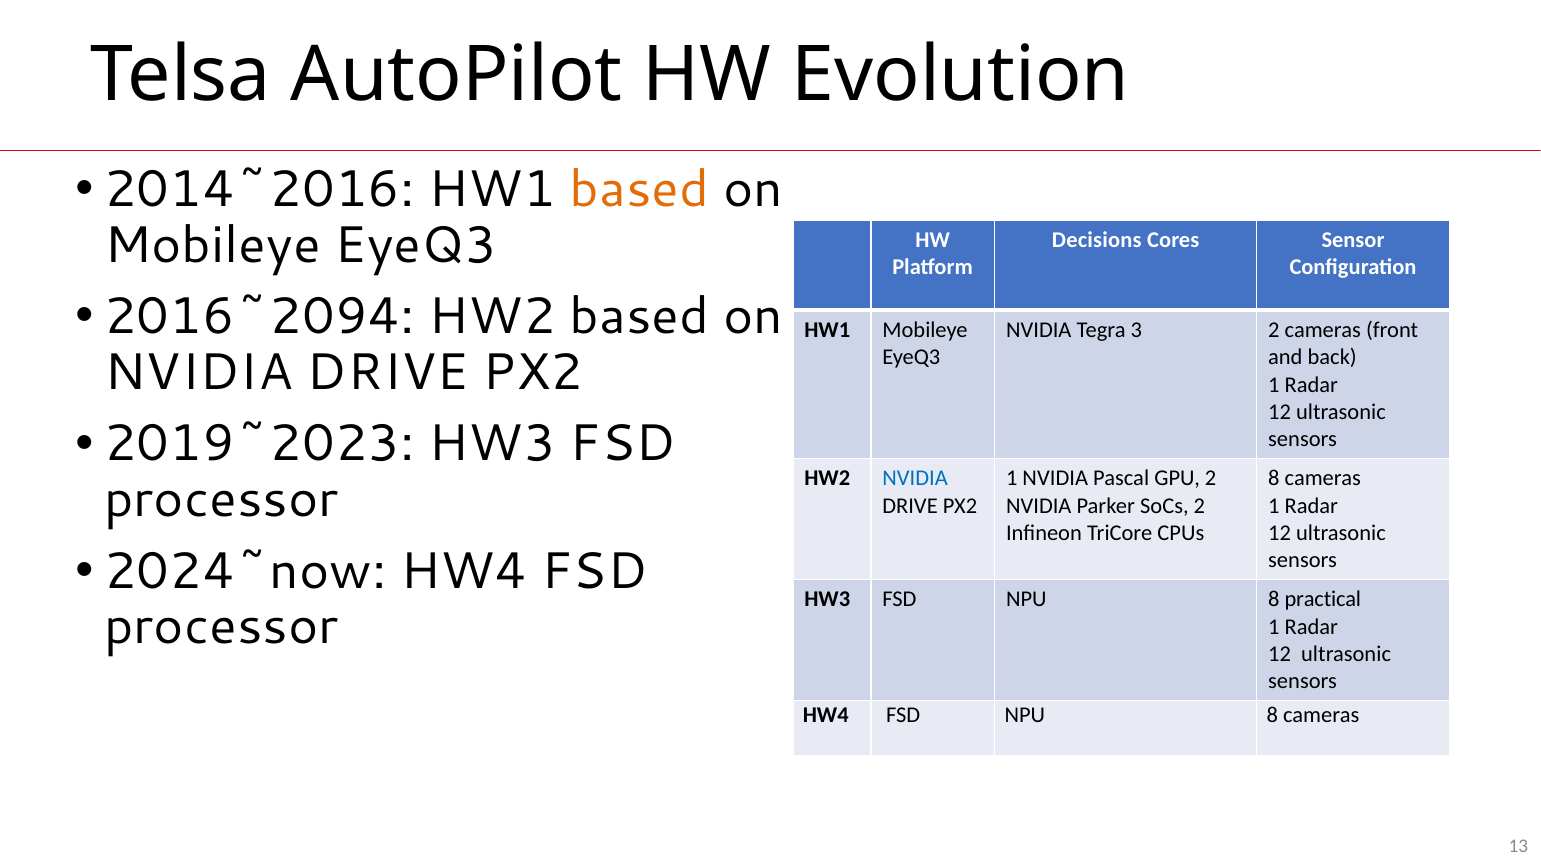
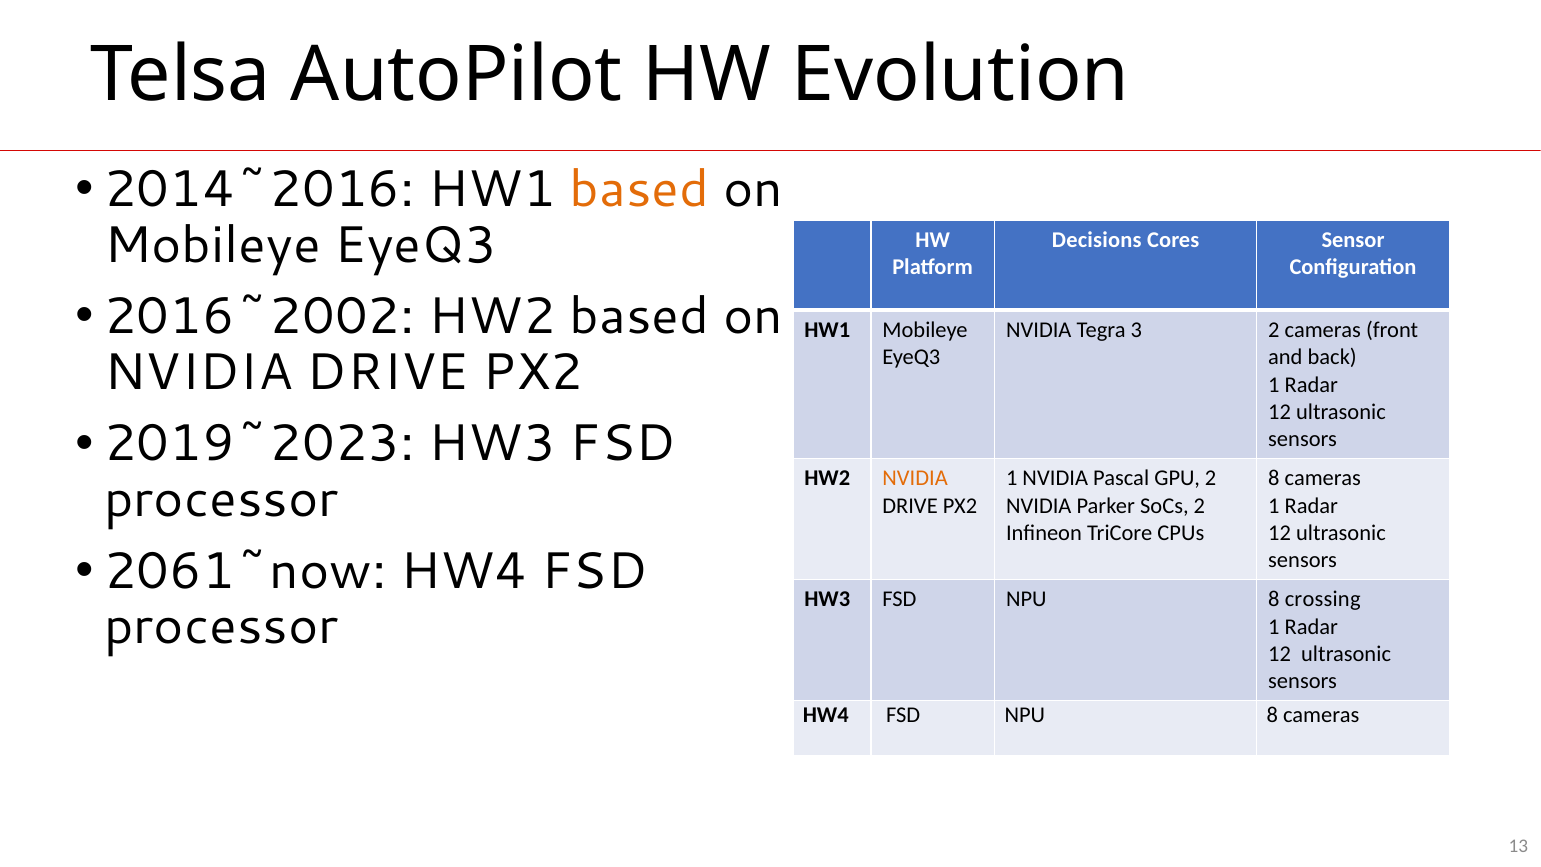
2016~2094: 2016~2094 -> 2016~2002
NVIDIA at (915, 478) colour: blue -> orange
2024~now: 2024~now -> 2061~now
practical: practical -> crossing
